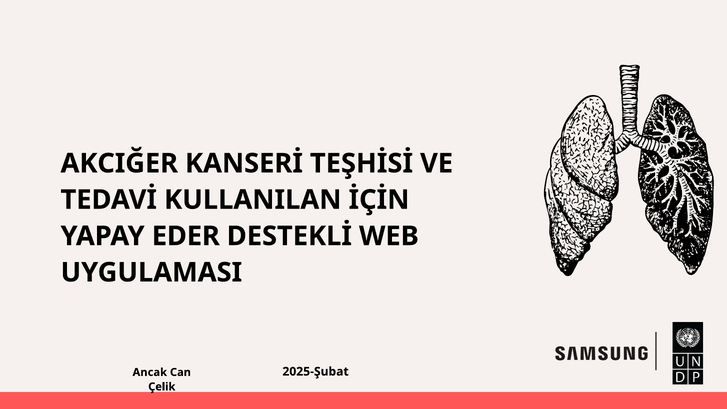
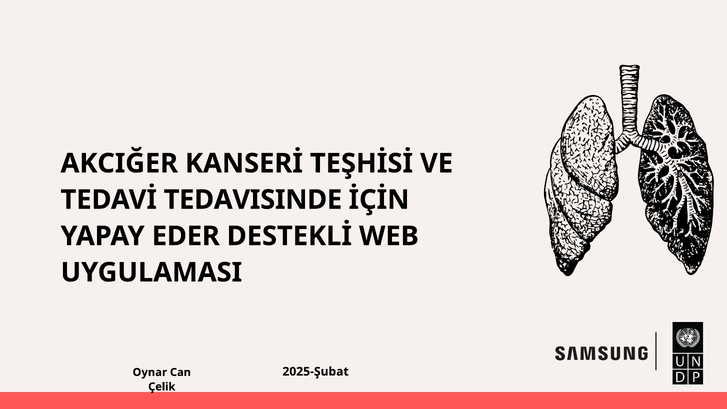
KULLANILAN: KULLANILAN -> TEDAVISINDE
Ancak: Ancak -> Oynar
